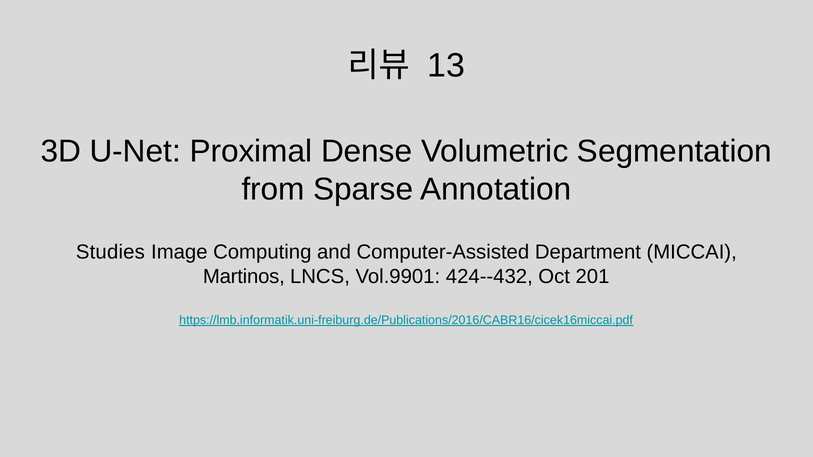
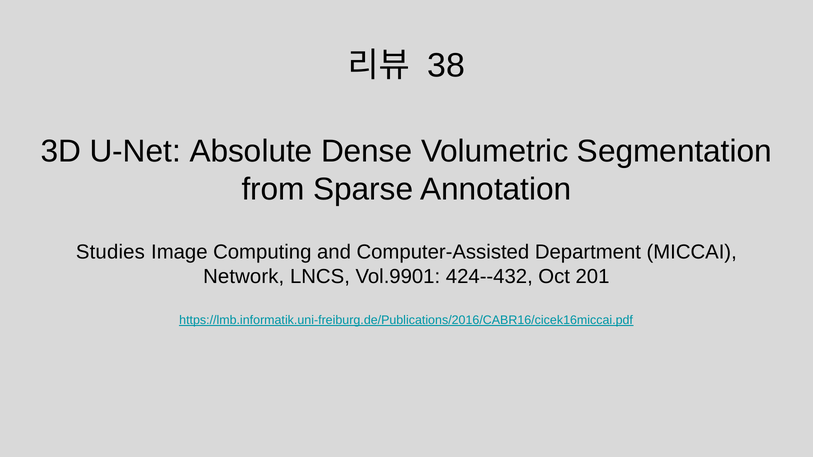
13: 13 -> 38
Proximal: Proximal -> Absolute
Martinos: Martinos -> Network
